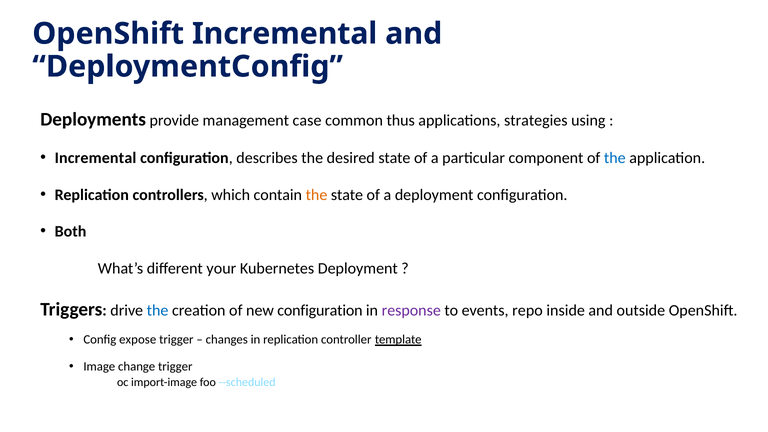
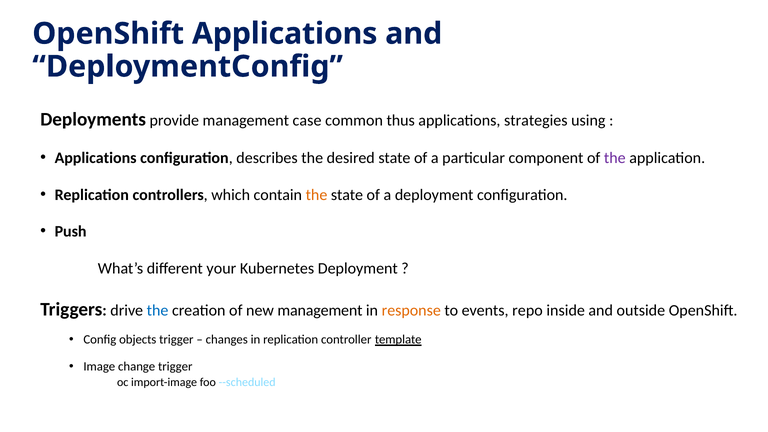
OpenShift Incremental: Incremental -> Applications
Incremental at (96, 158): Incremental -> Applications
the at (615, 158) colour: blue -> purple
Both: Both -> Push
new configuration: configuration -> management
response colour: purple -> orange
expose: expose -> objects
